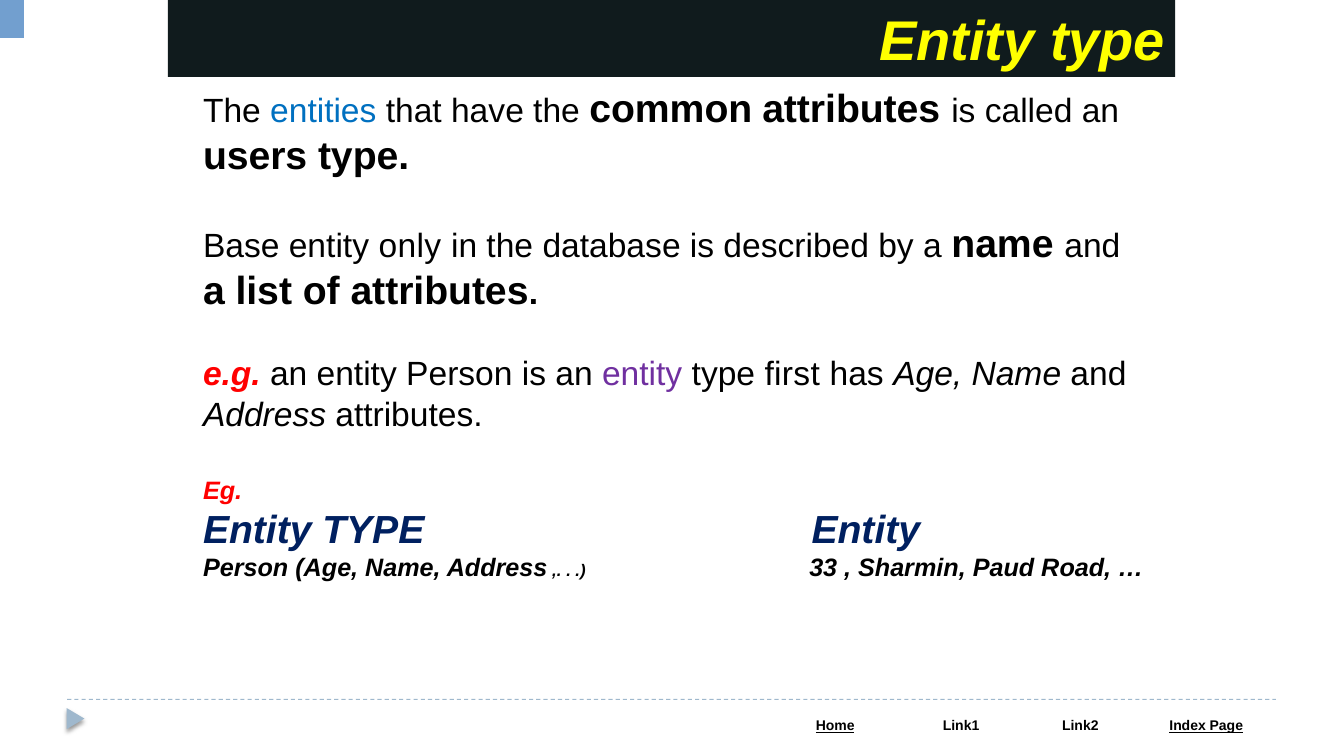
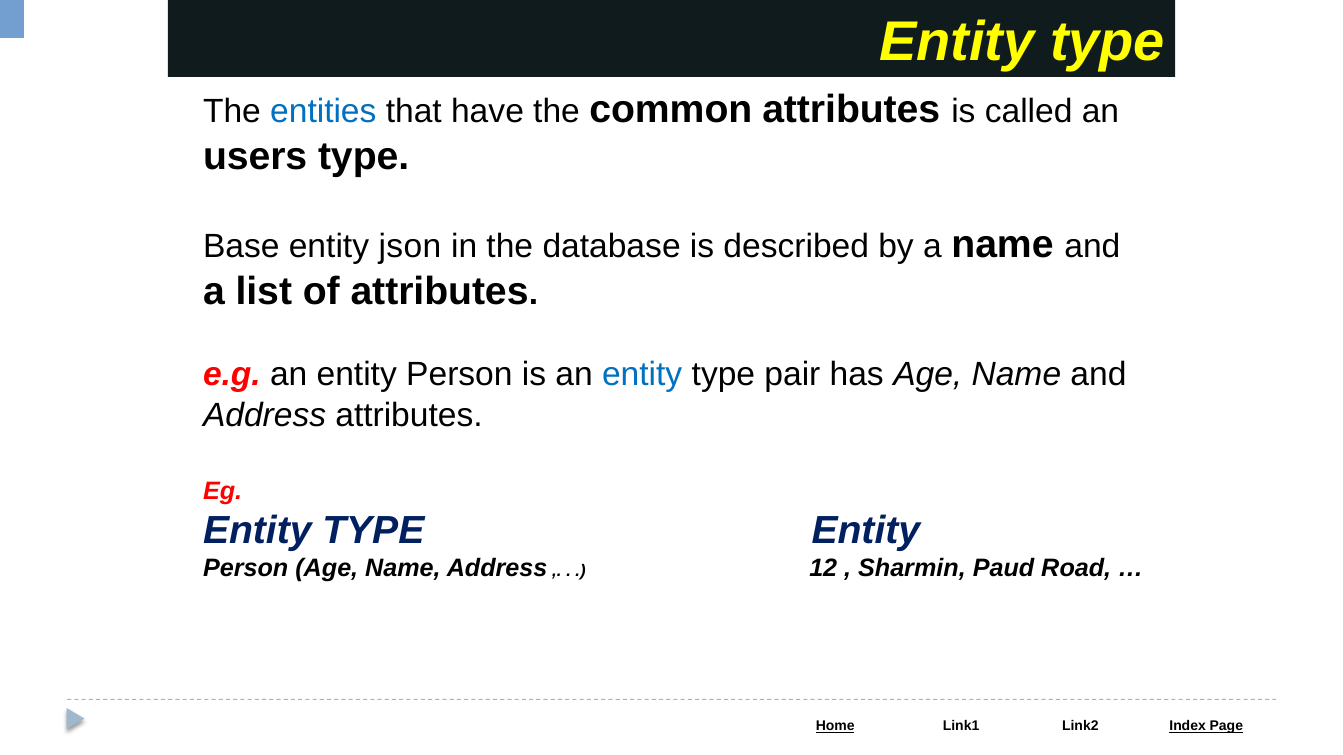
only: only -> json
entity at (642, 375) colour: purple -> blue
first: first -> pair
33: 33 -> 12
